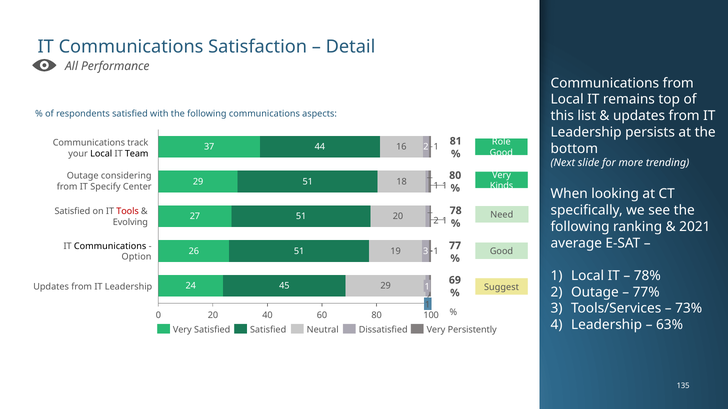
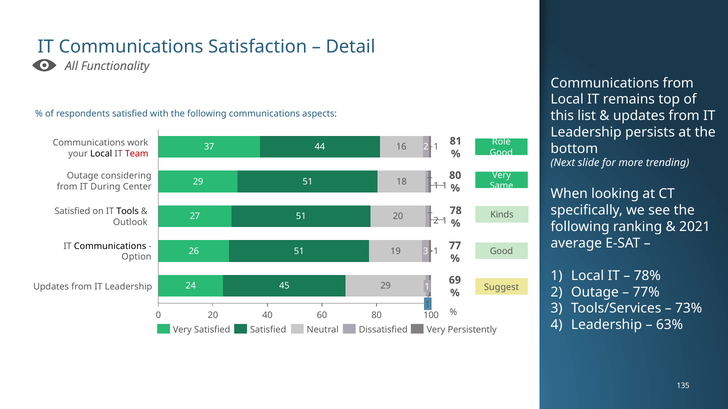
Performance: Performance -> Functionality
track: track -> work
Team colour: black -> red
Kinds: Kinds -> Same
Specify: Specify -> During
Tools colour: red -> black
Need: Need -> Kinds
Evolving: Evolving -> Outlook
